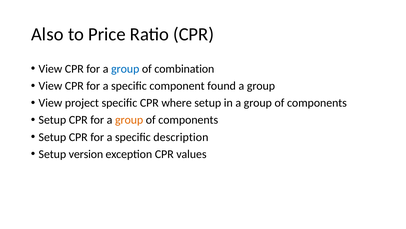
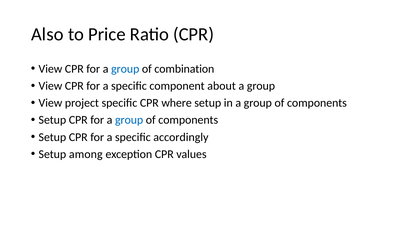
found: found -> about
group at (129, 120) colour: orange -> blue
description: description -> accordingly
version: version -> among
